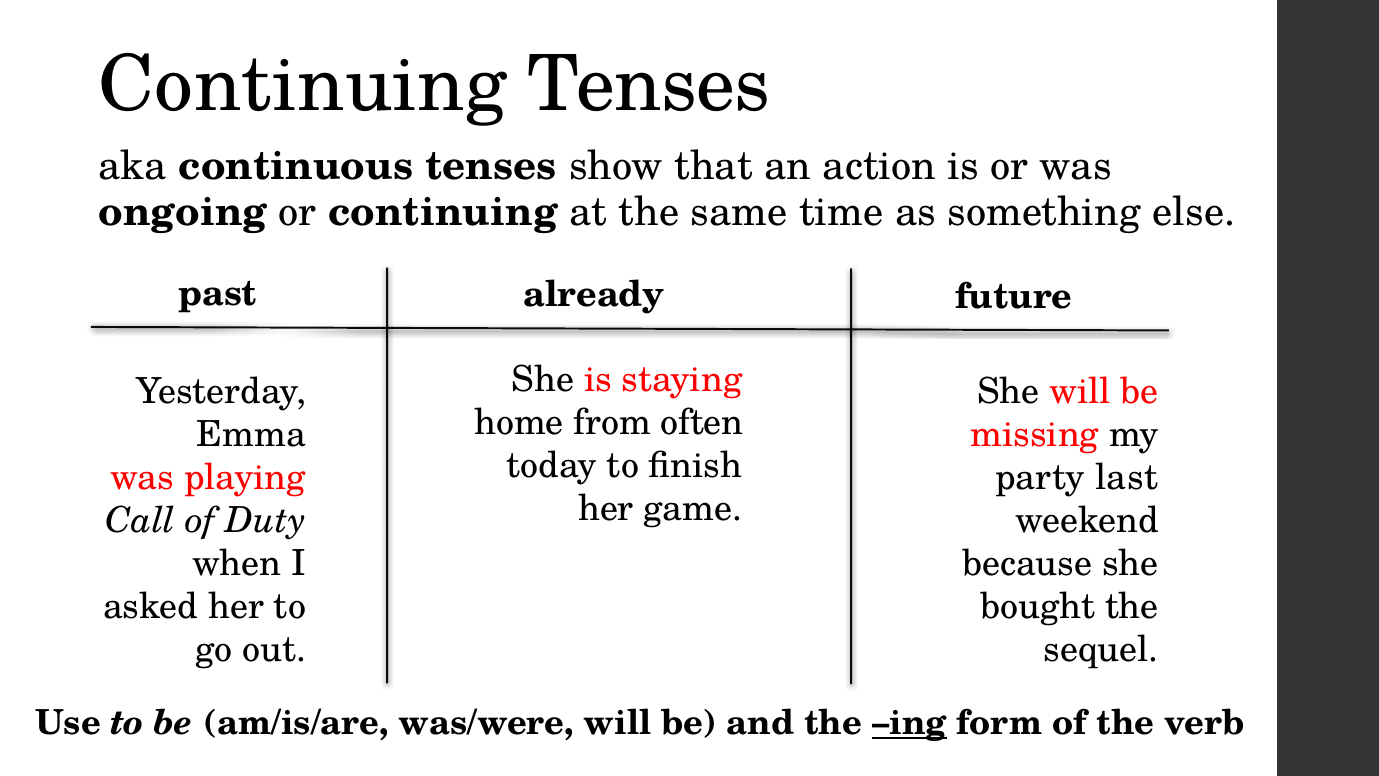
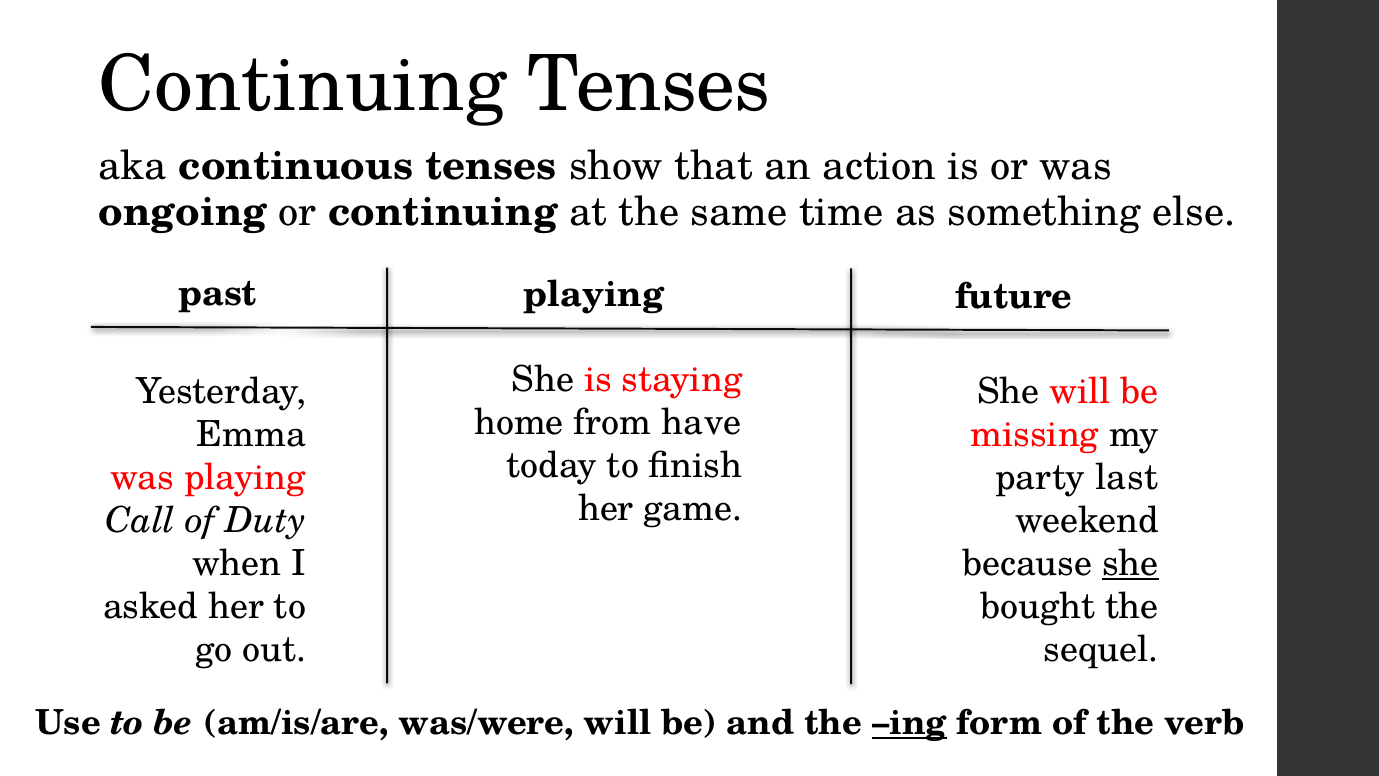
past already: already -> playing
often: often -> have
she at (1130, 563) underline: none -> present
